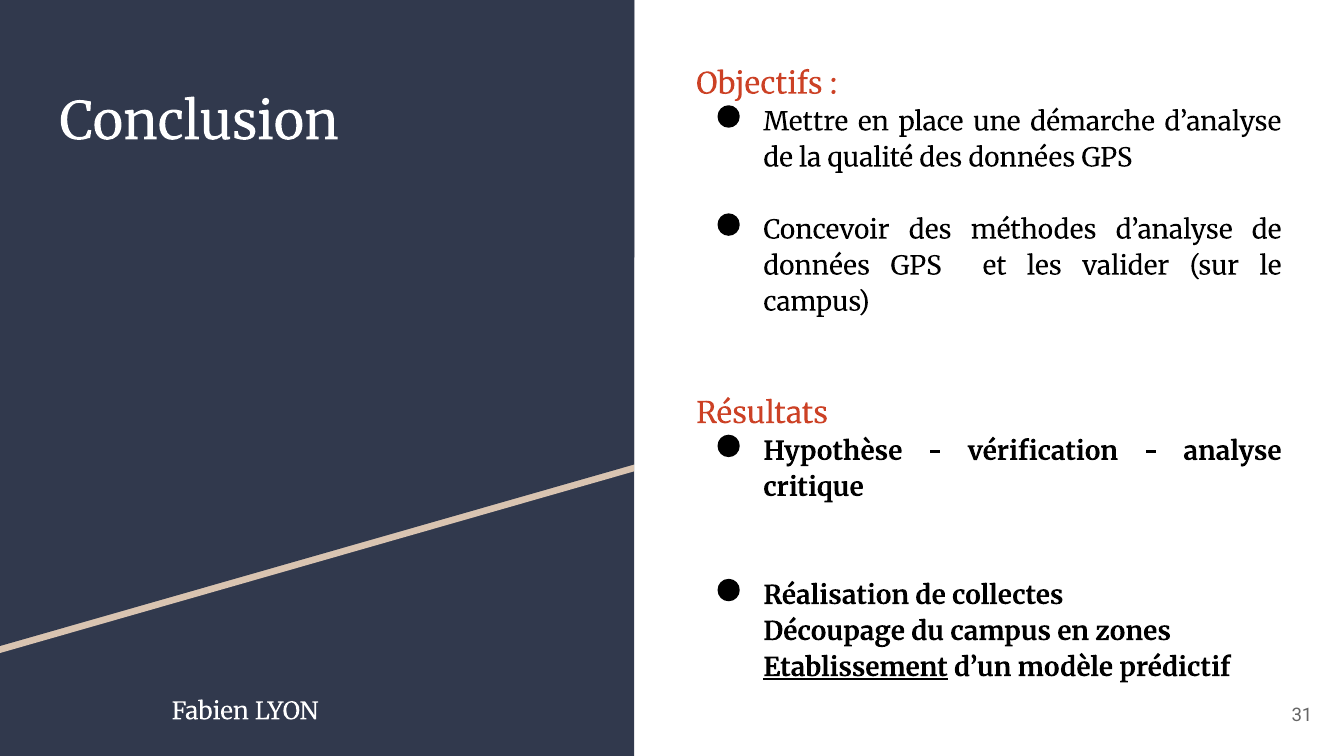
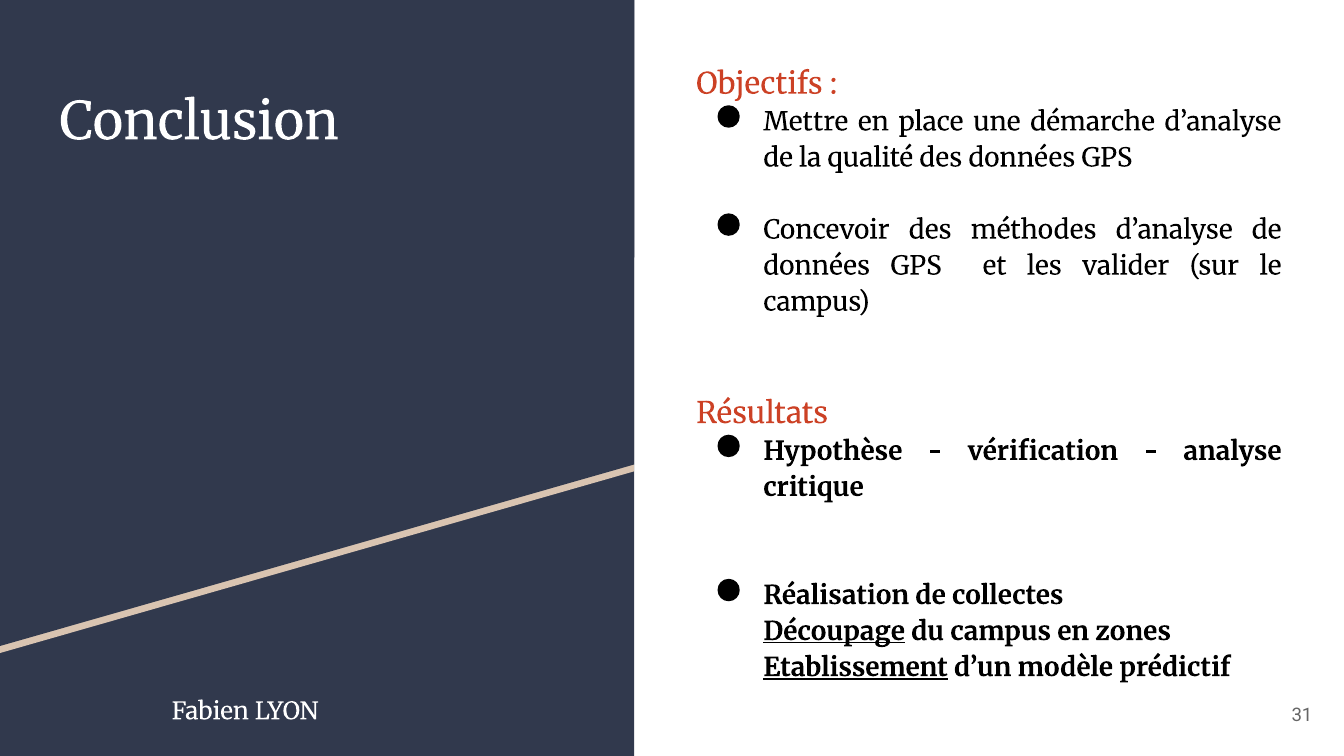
Découpage underline: none -> present
